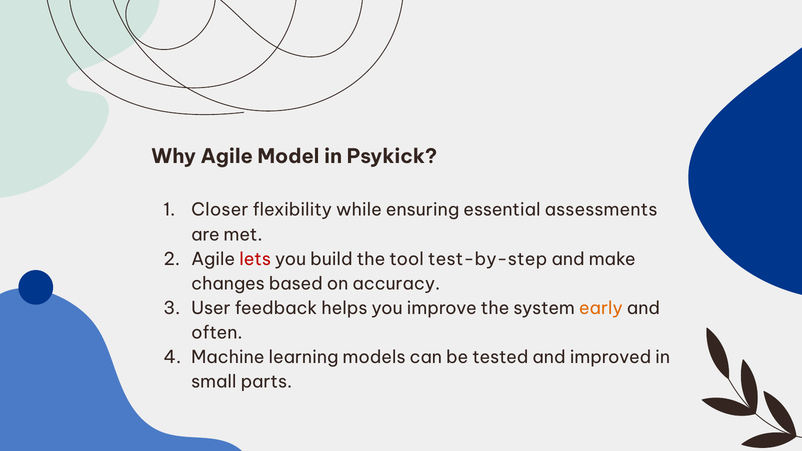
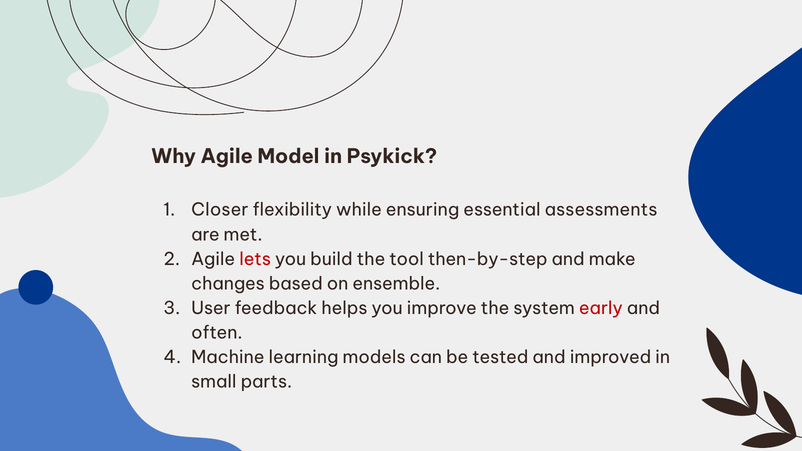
test-by-step: test-by-step -> then-by-step
accuracy: accuracy -> ensemble
early colour: orange -> red
